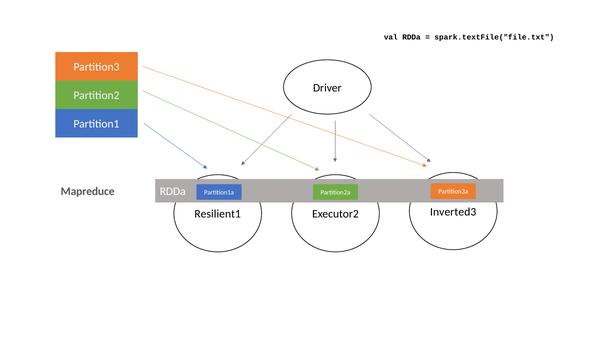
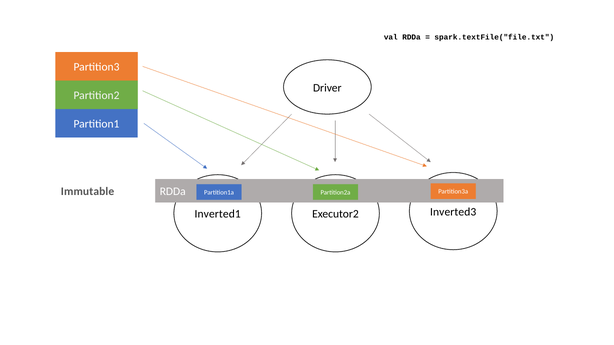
Mapreduce: Mapreduce -> Immutable
Resilient1: Resilient1 -> Inverted1
